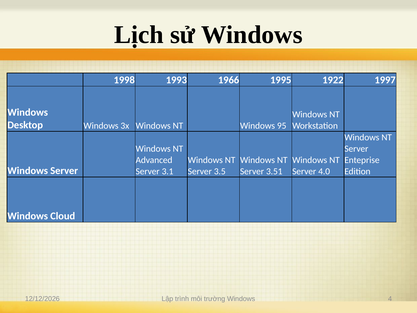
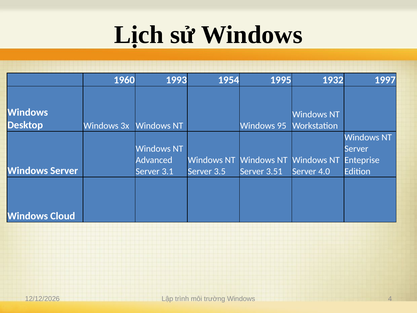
1998: 1998 -> 1960
1966: 1966 -> 1954
1922: 1922 -> 1932
